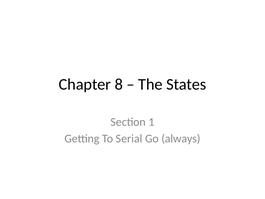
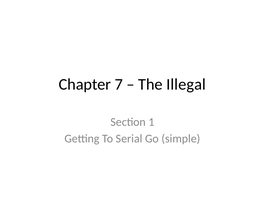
8: 8 -> 7
States: States -> Illegal
always: always -> simple
